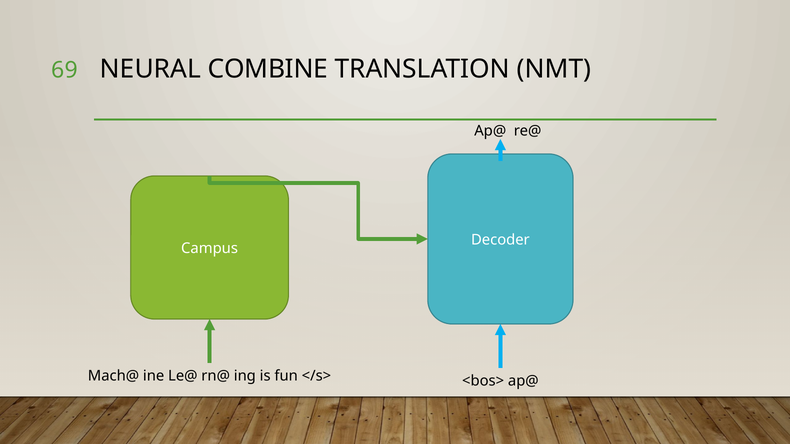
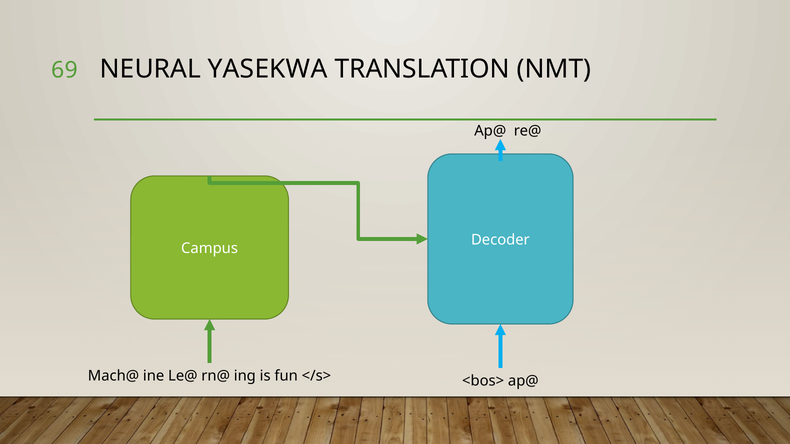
COMBINE: COMBINE -> YASEKWA
